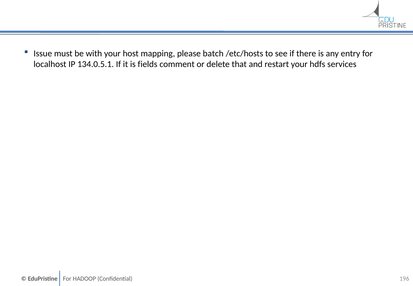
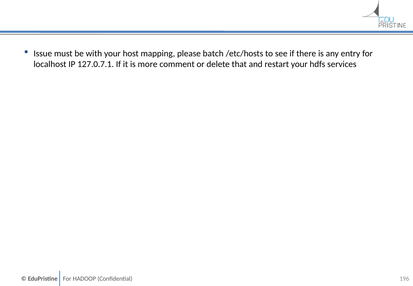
134.0.5.1: 134.0.5.1 -> 127.0.7.1
fields: fields -> more
